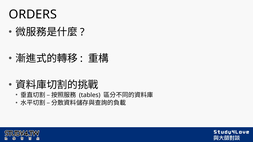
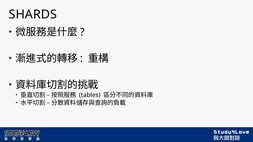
ORDERS: ORDERS -> SHARDS
